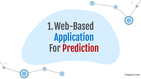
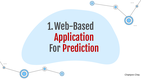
Application colour: blue -> red
